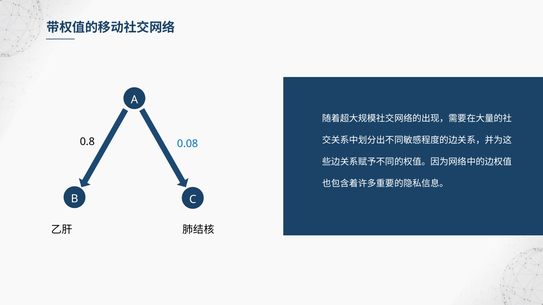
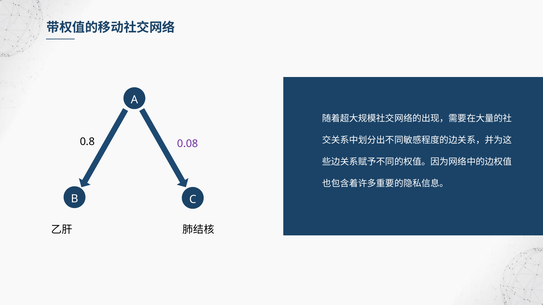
0.08 colour: blue -> purple
